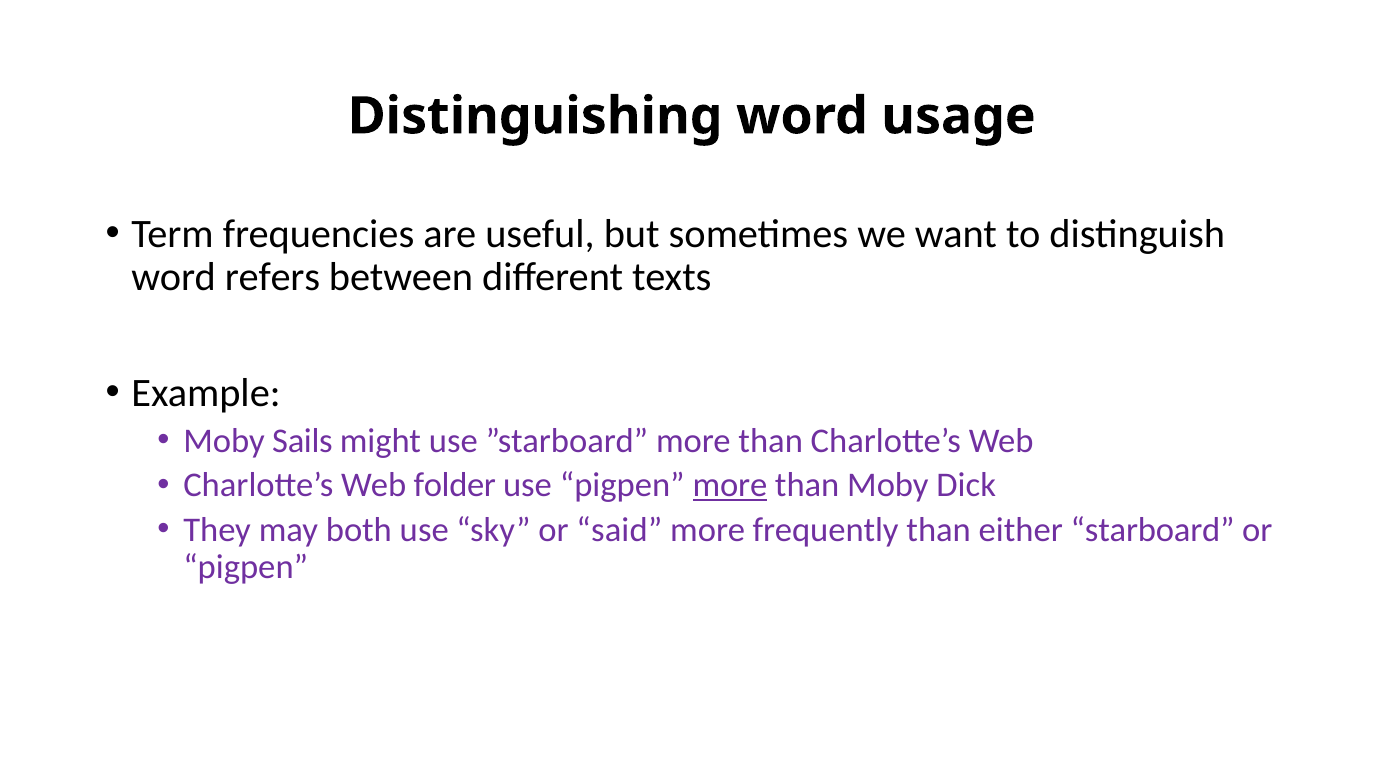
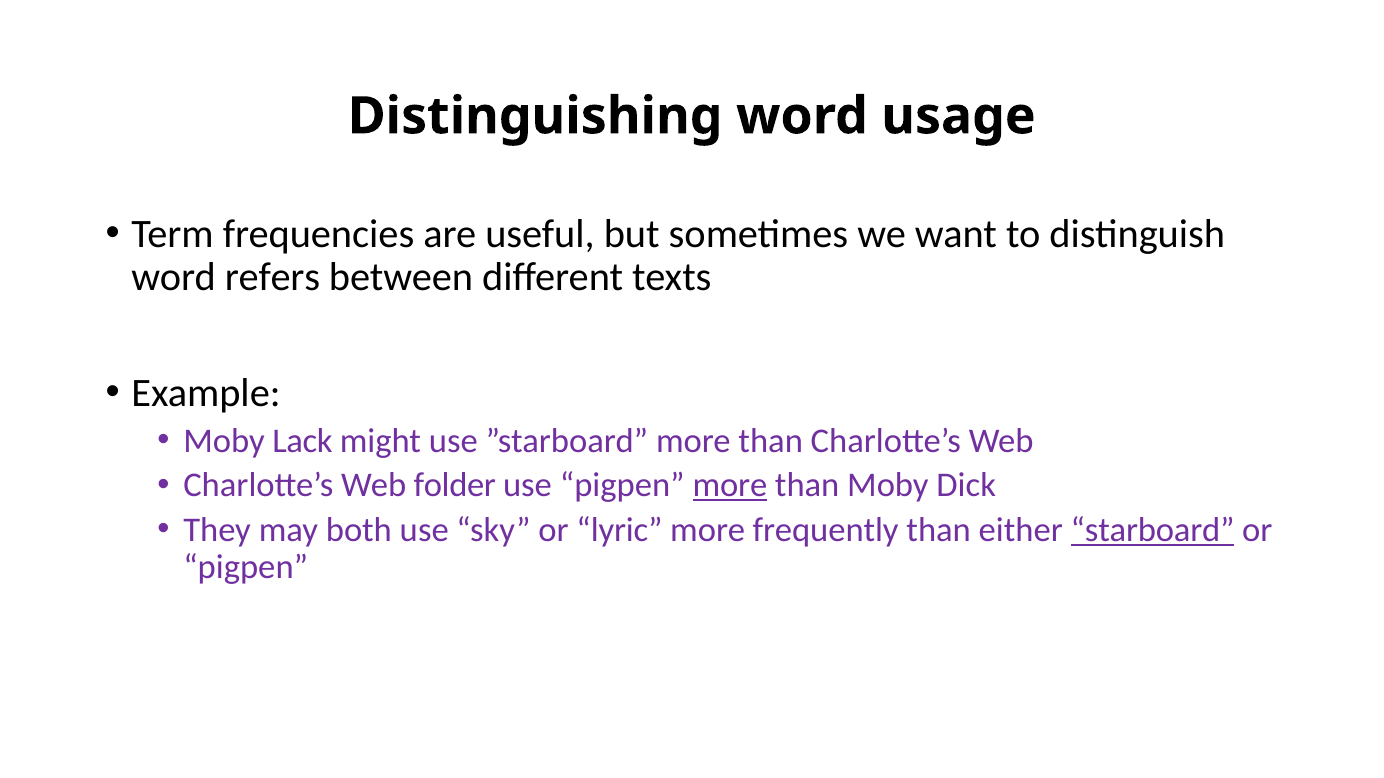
Sails: Sails -> Lack
said: said -> lyric
starboard underline: none -> present
